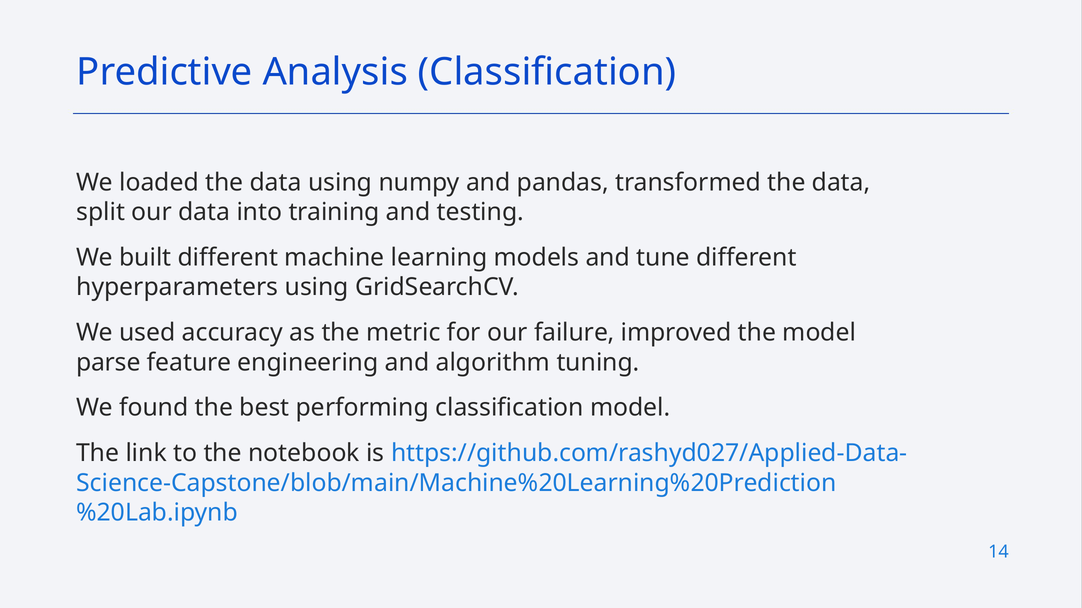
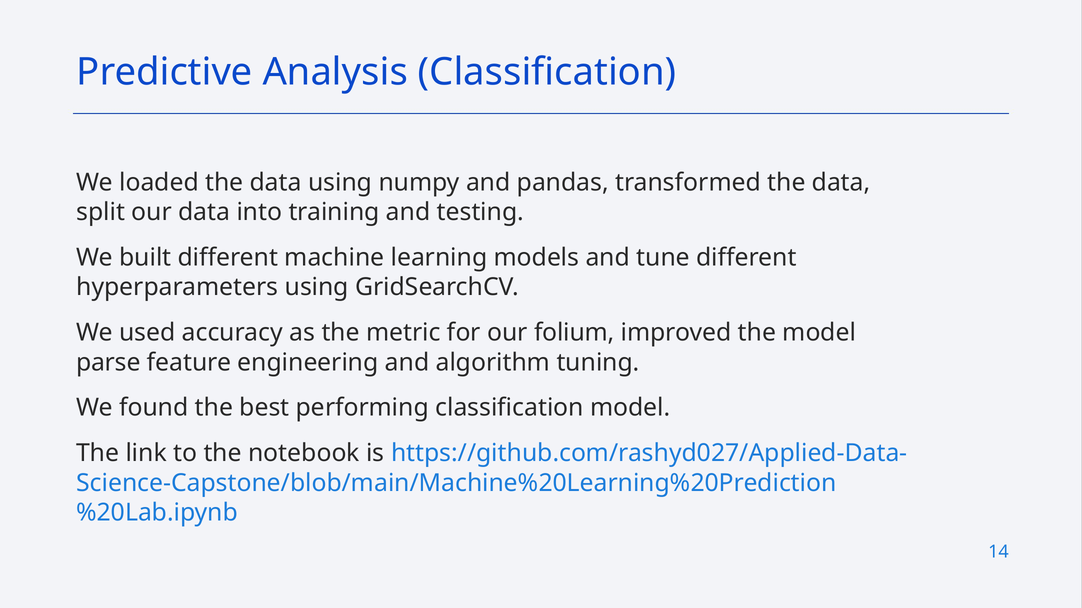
failure: failure -> folium
